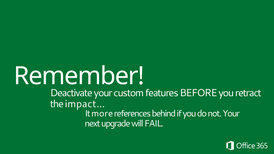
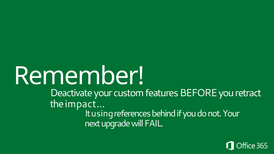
more: more -> using
